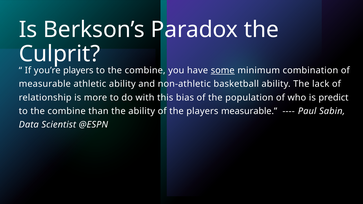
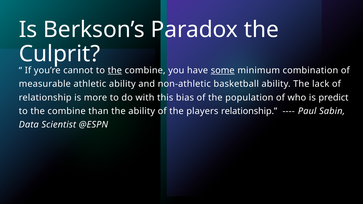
you’re players: players -> cannot
the at (115, 70) underline: none -> present
players measurable: measurable -> relationship
